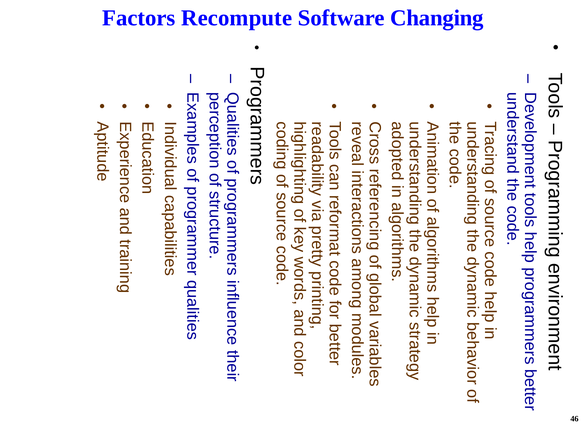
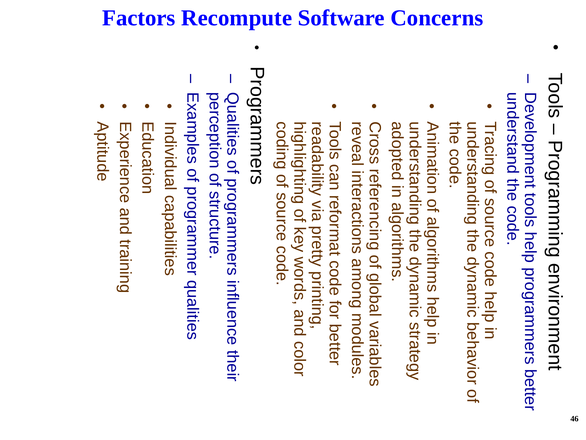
Changing: Changing -> Concerns
